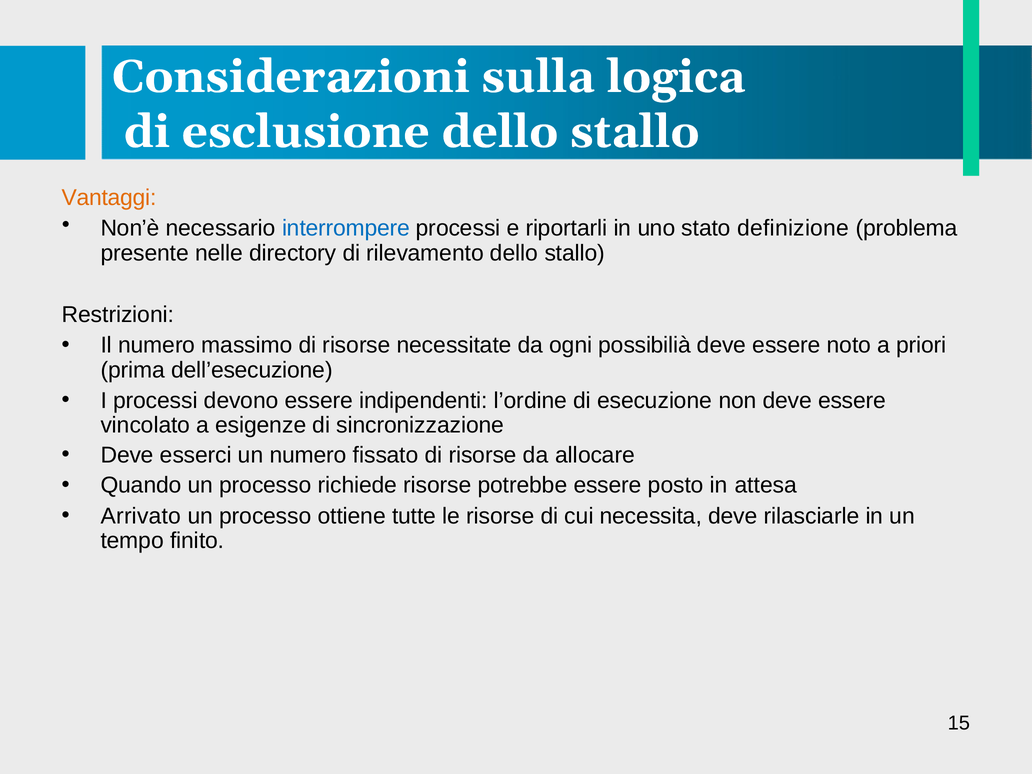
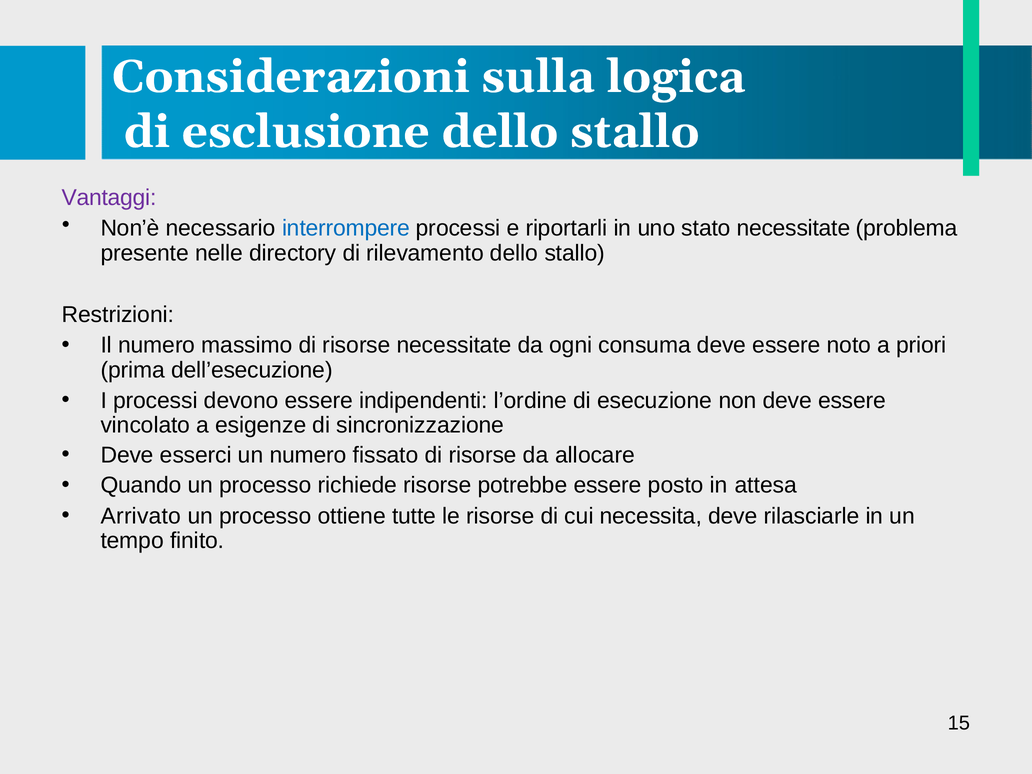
Vantaggi colour: orange -> purple
stato definizione: definizione -> necessitate
possibilià: possibilià -> consuma
